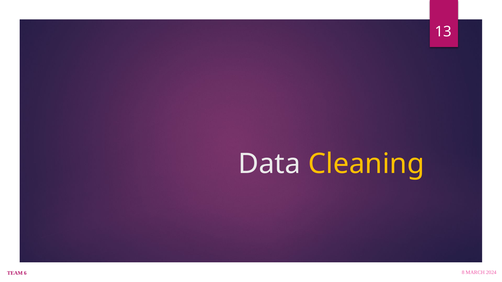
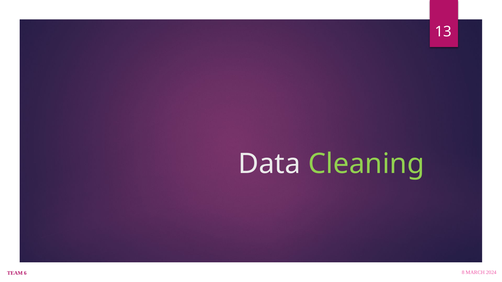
Cleaning colour: yellow -> light green
